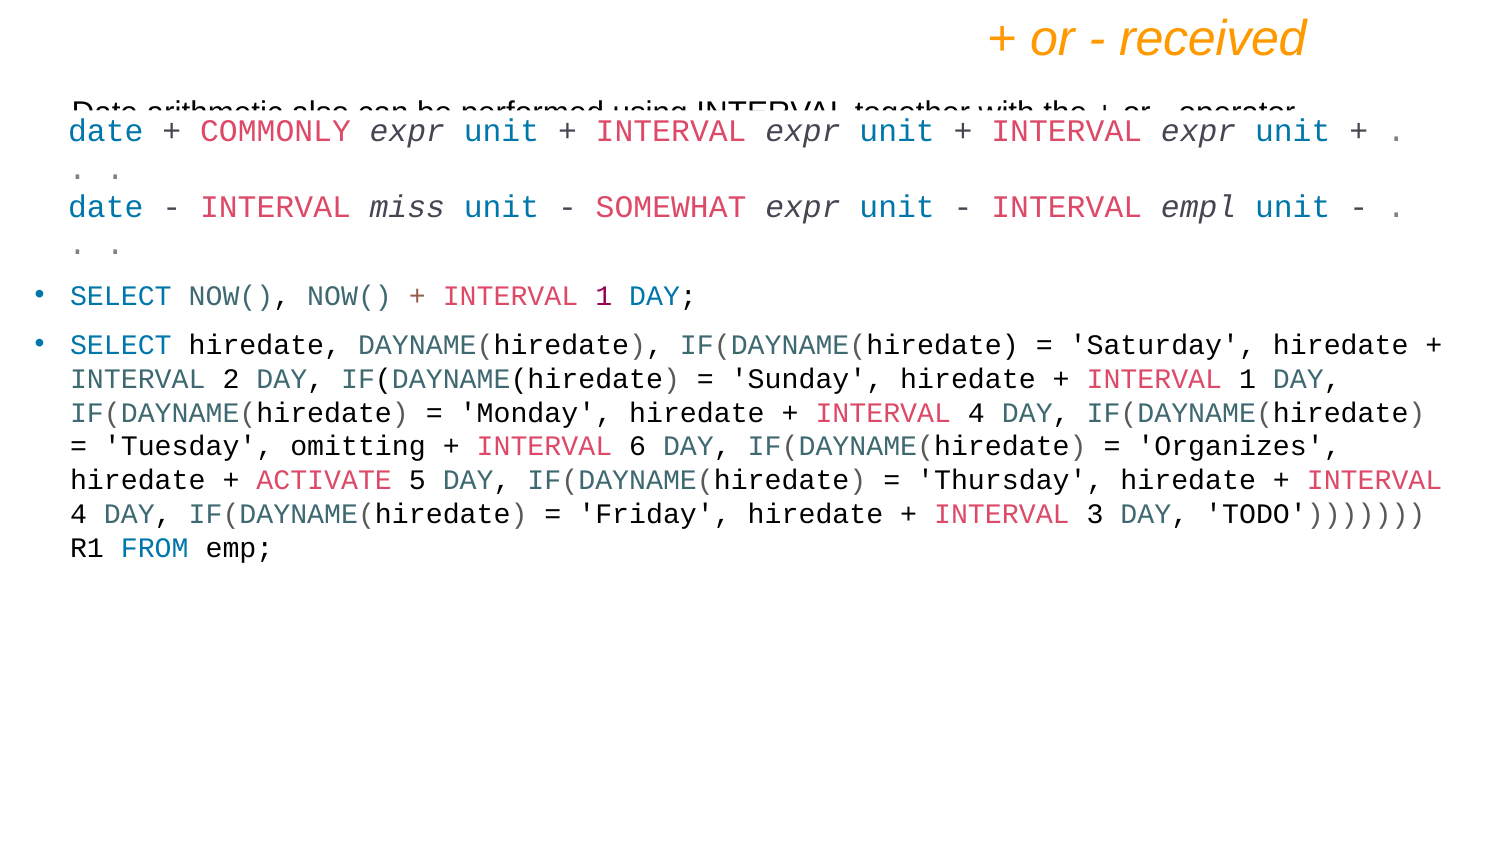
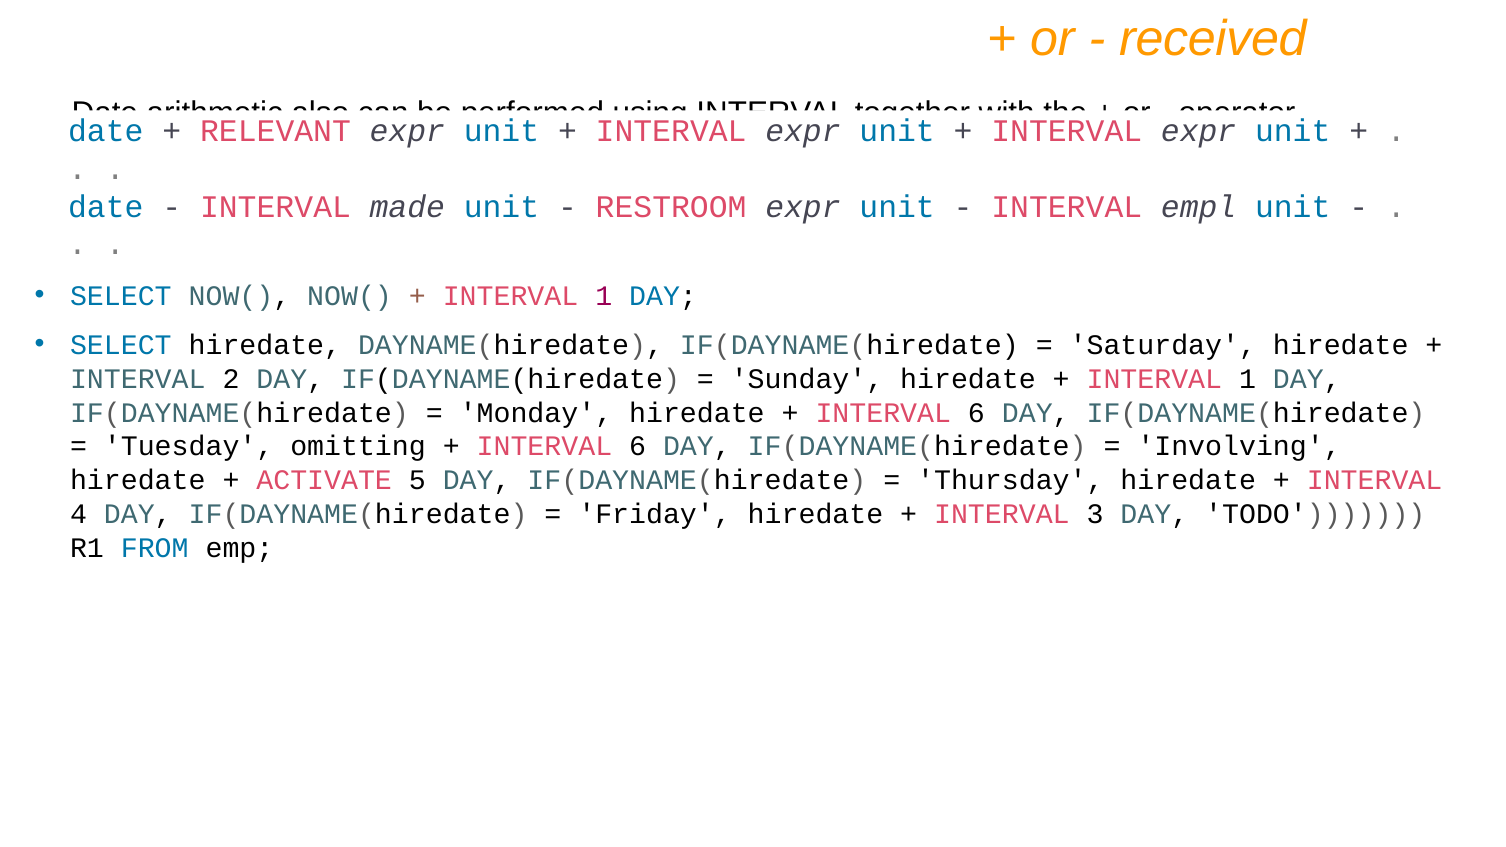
COMMONLY: COMMONLY -> RELEVANT
miss: miss -> made
SOMEWHAT: SOMEWHAT -> RESTROOM
4 at (976, 413): 4 -> 6
Organizes: Organizes -> Involving
